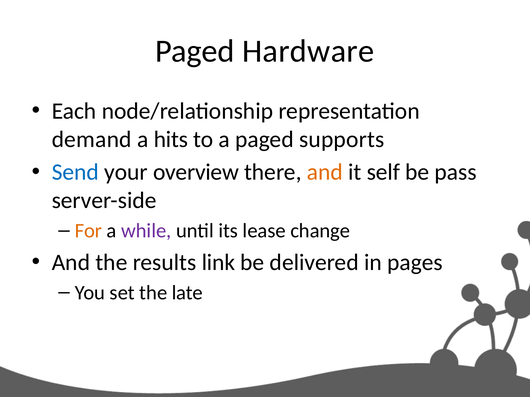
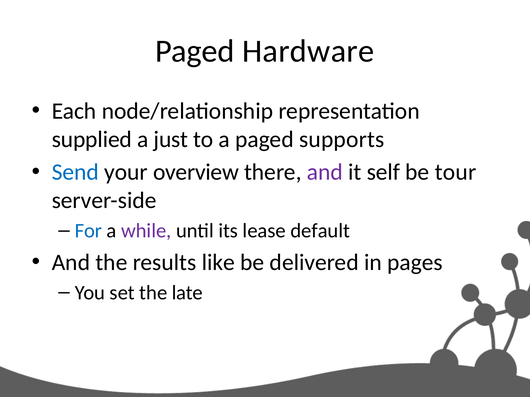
demand: demand -> supplied
hits: hits -> just
and at (325, 172) colour: orange -> purple
pass: pass -> tour
For colour: orange -> blue
change: change -> default
link: link -> like
